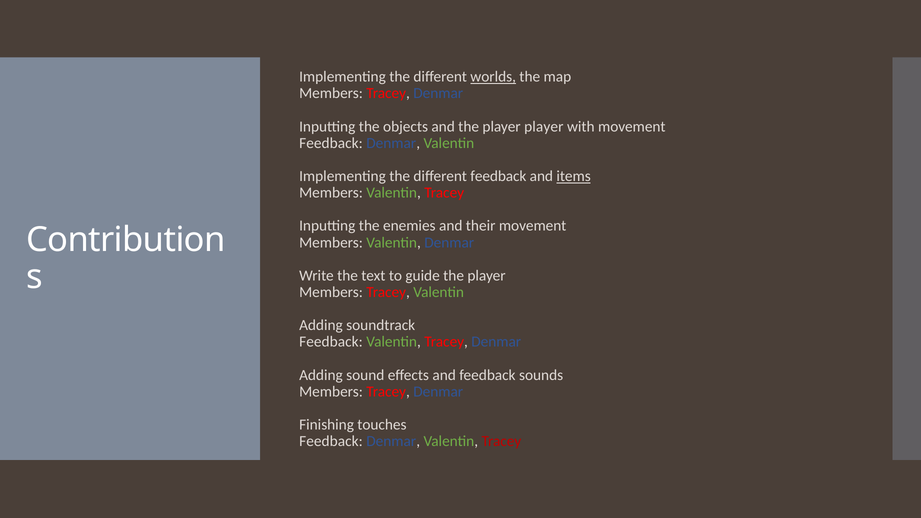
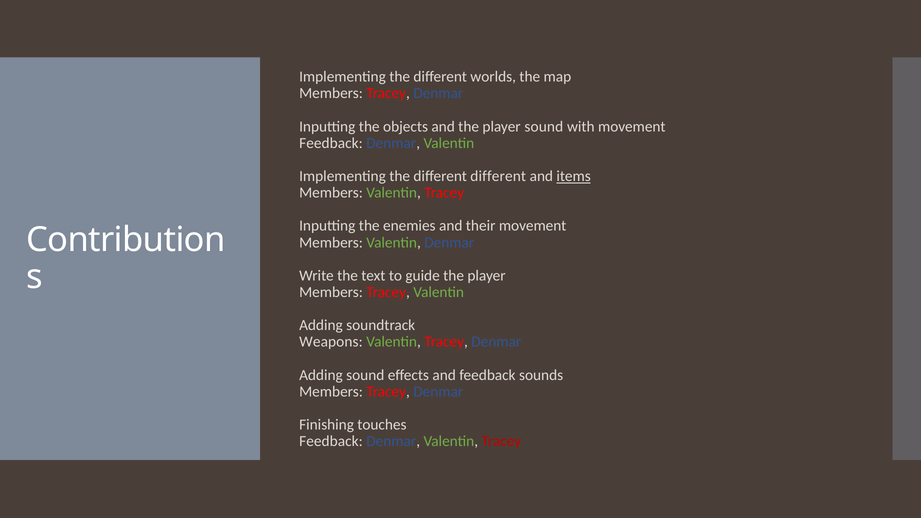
worlds underline: present -> none
player player: player -> sound
different feedback: feedback -> different
Feedback at (331, 342): Feedback -> Weapons
